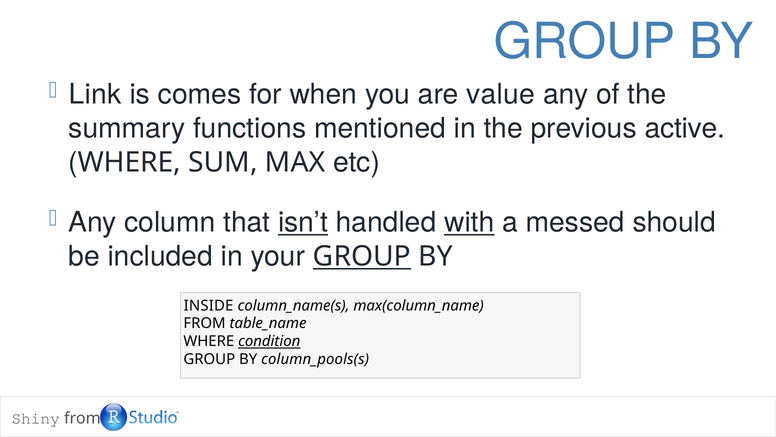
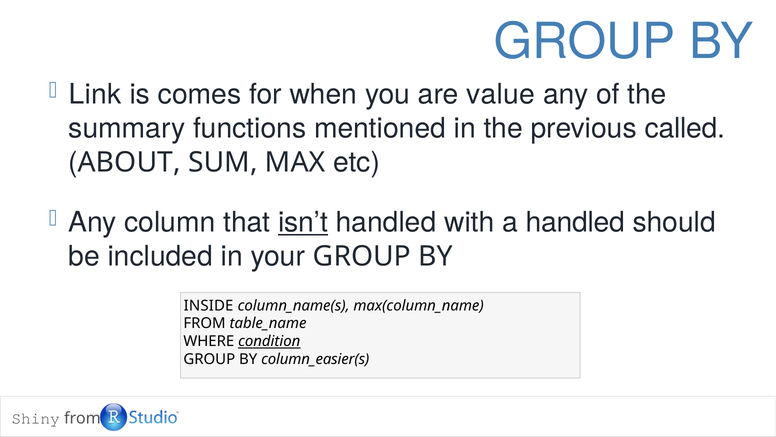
active: active -> called
WHERE at (129, 162): WHERE -> ABOUT
with underline: present -> none
a messed: messed -> handled
GROUP at (362, 256) underline: present -> none
column_pools(s: column_pools(s -> column_easier(s
